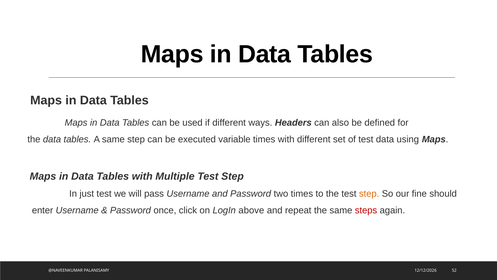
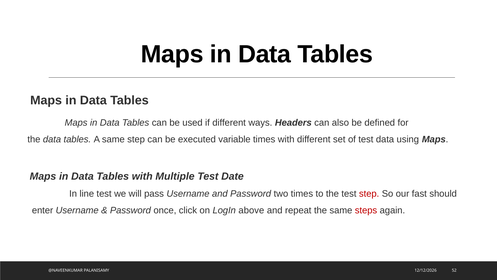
Multiple Test Step: Step -> Date
just: just -> line
step at (369, 193) colour: orange -> red
fine: fine -> fast
